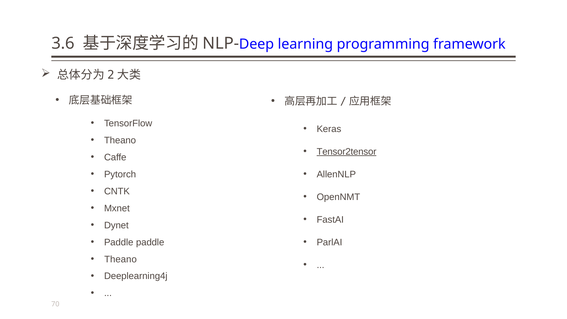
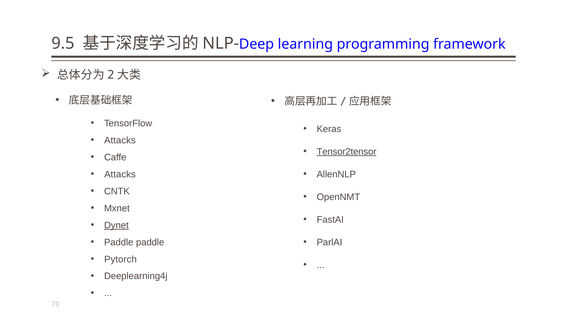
3.6: 3.6 -> 9.5
Theano at (120, 140): Theano -> Attacks
Pytorch at (120, 174): Pytorch -> Attacks
Dynet underline: none -> present
Theano at (121, 259): Theano -> Pytorch
